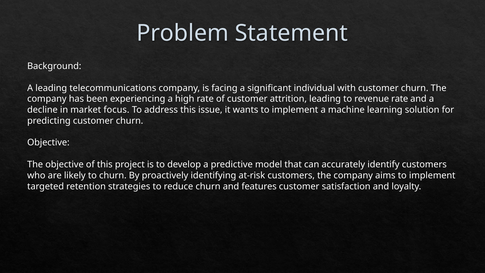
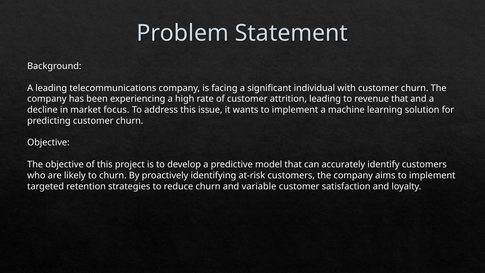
revenue rate: rate -> that
features: features -> variable
